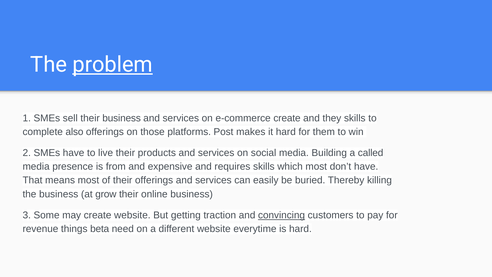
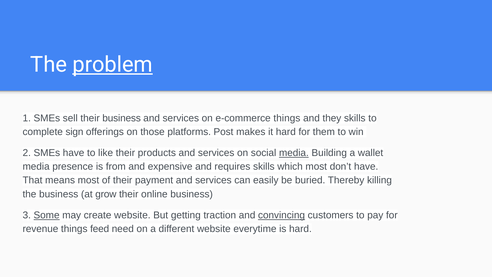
e-commerce create: create -> things
also: also -> sign
live: live -> like
media at (294, 153) underline: none -> present
called: called -> wallet
their offerings: offerings -> payment
Some underline: none -> present
beta: beta -> feed
